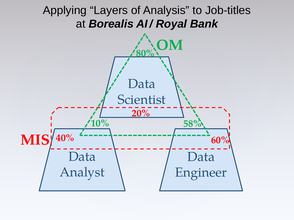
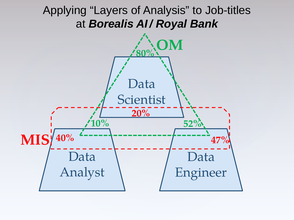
58%: 58% -> 52%
60%: 60% -> 47%
